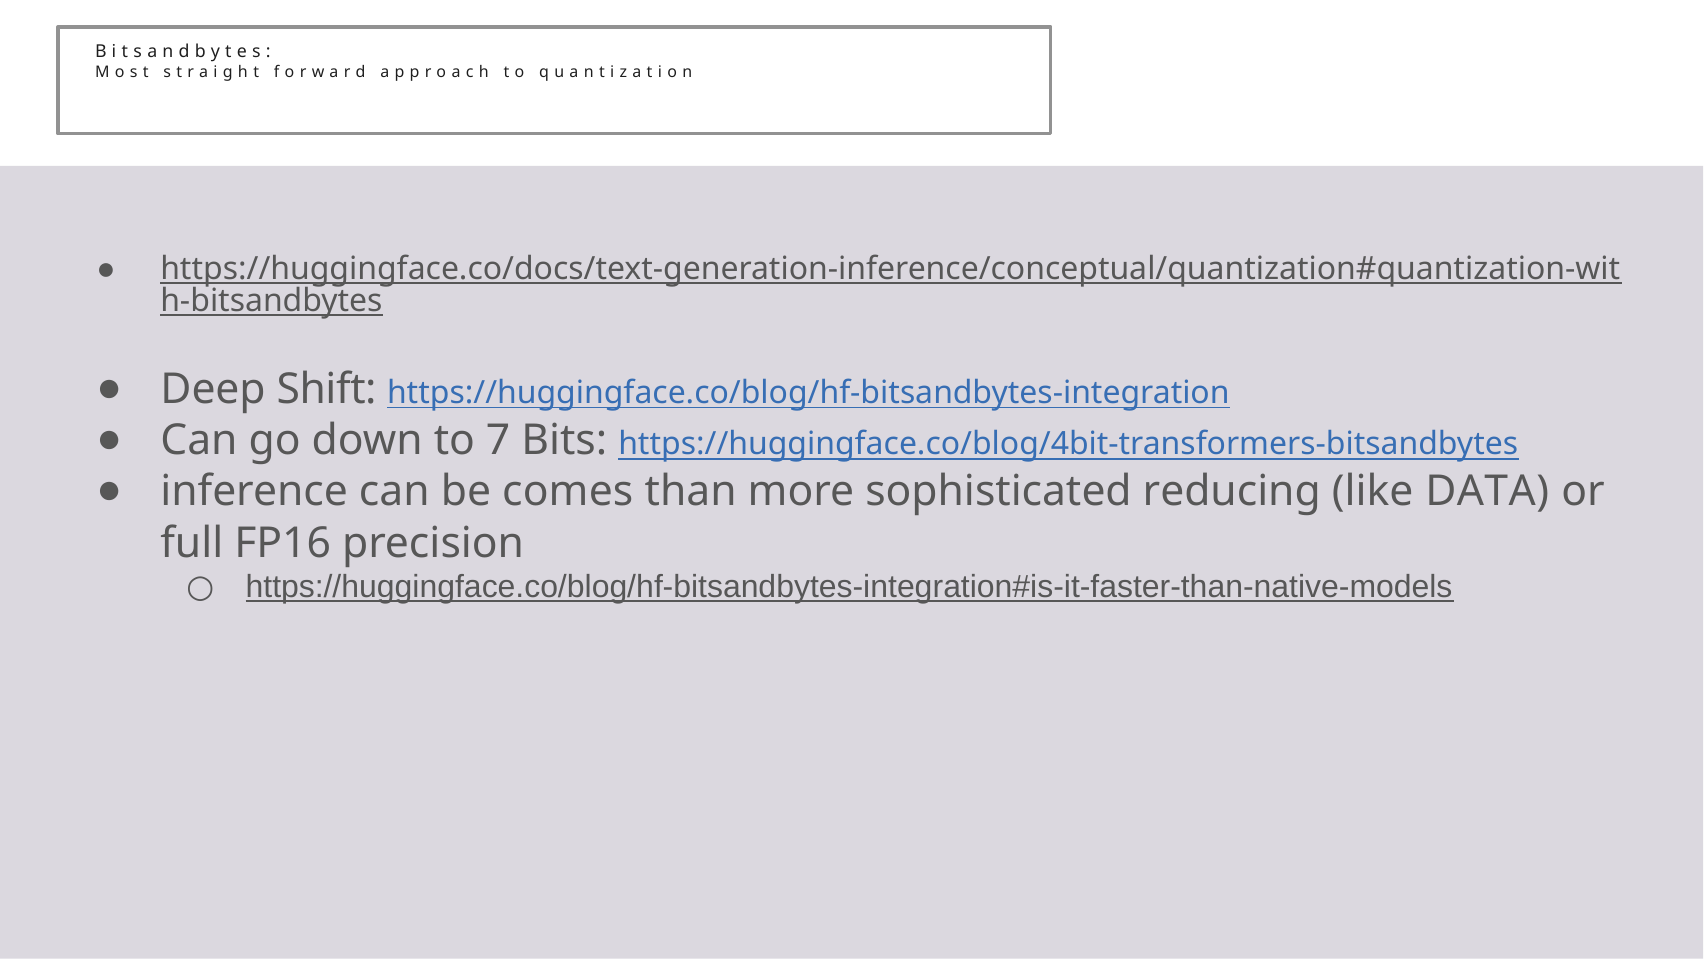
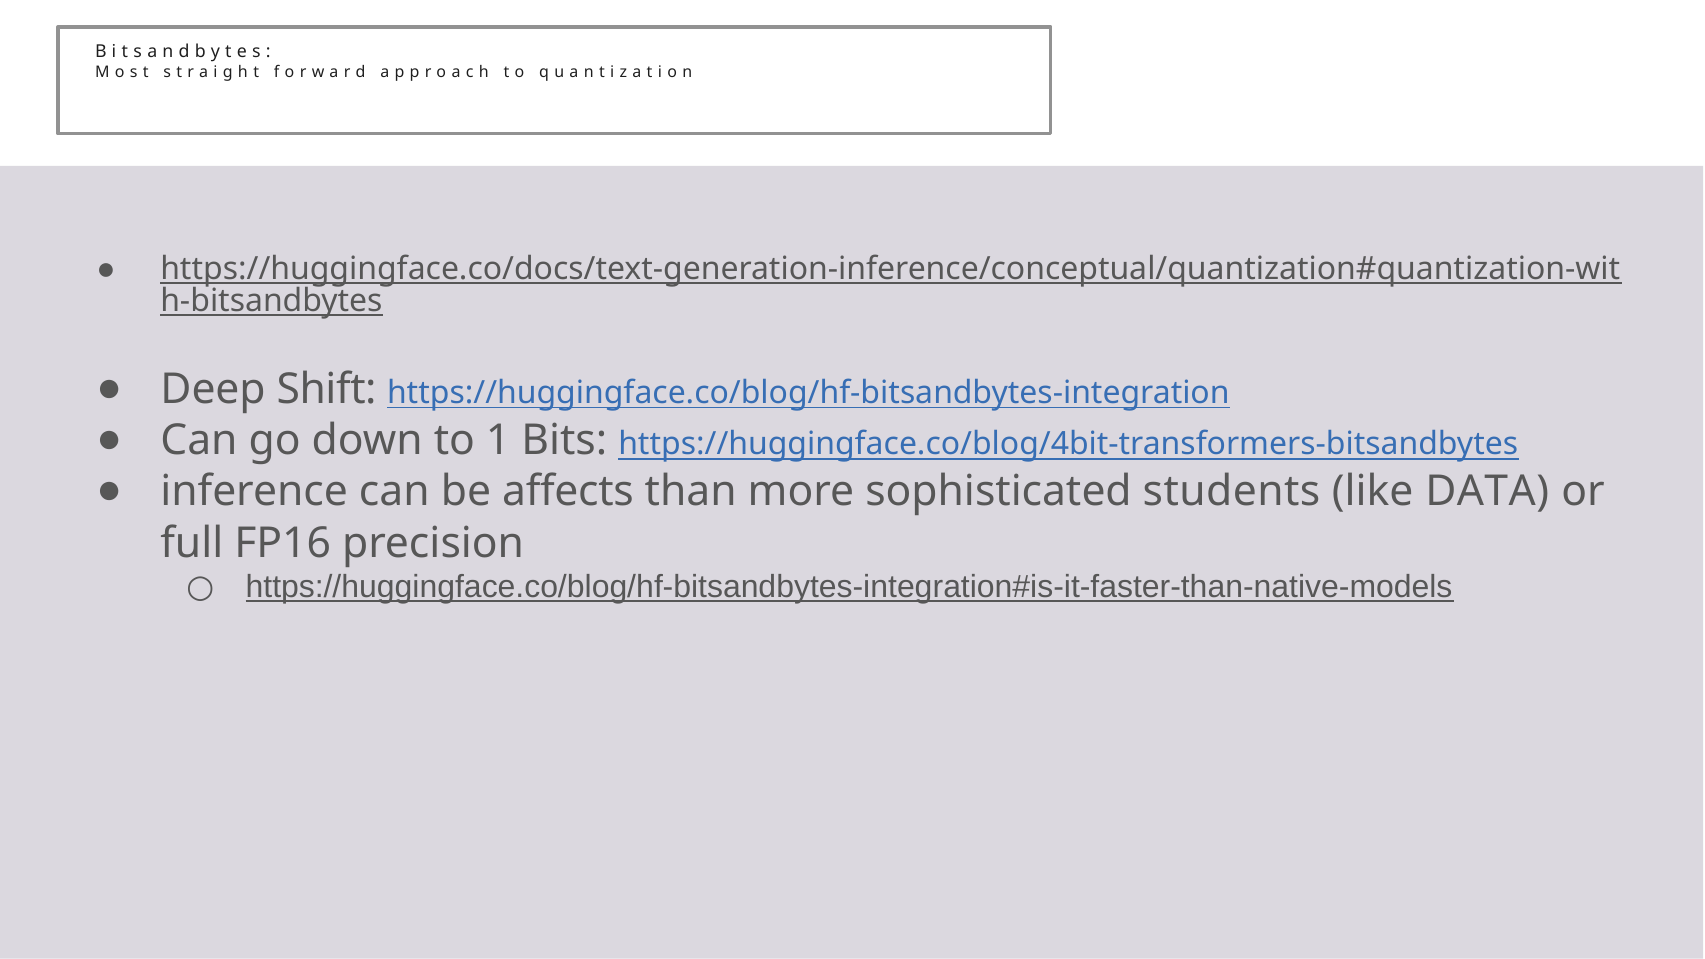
7: 7 -> 1
comes: comes -> affects
reducing: reducing -> students
